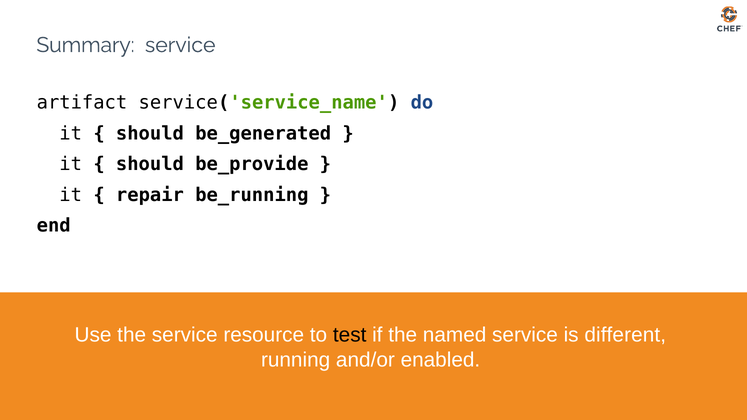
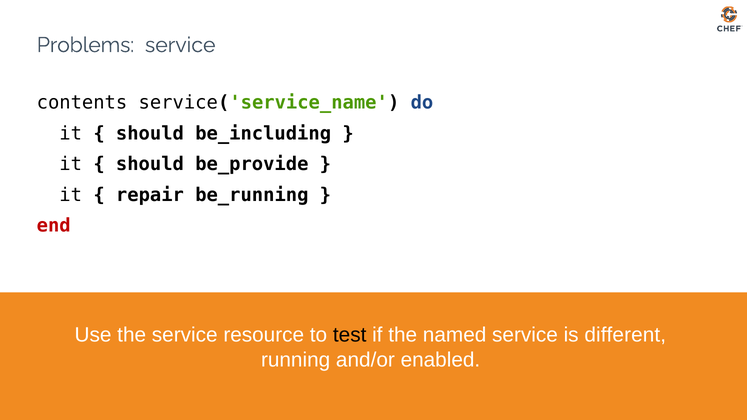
Summary: Summary -> Problems
artifact: artifact -> contents
be_generated: be_generated -> be_including
end colour: black -> red
